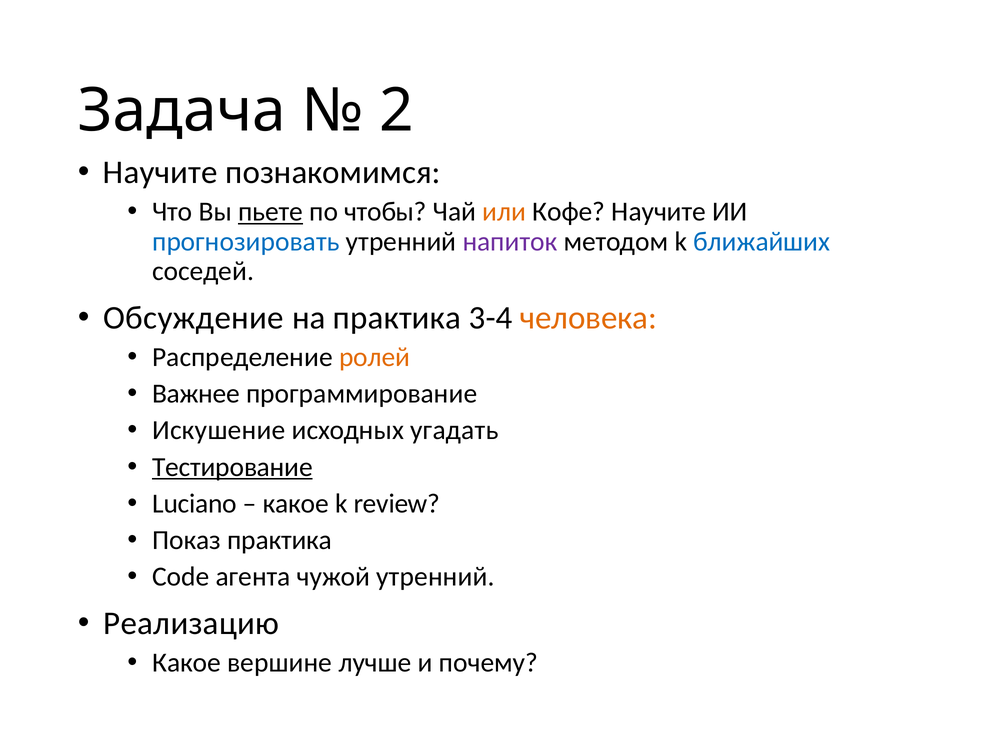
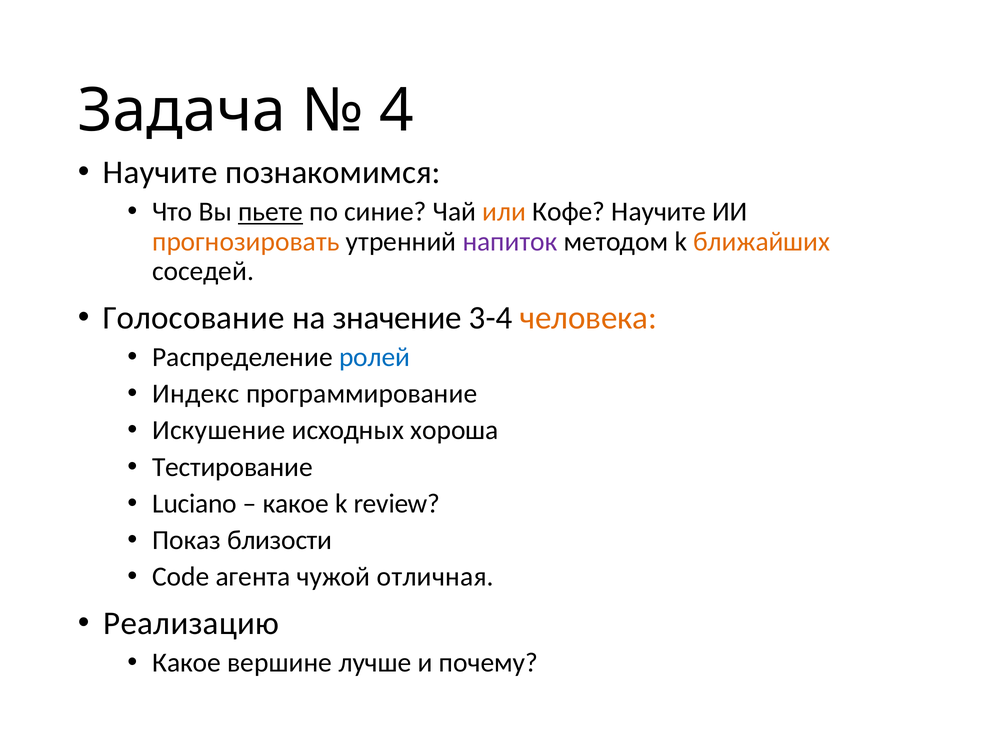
2: 2 -> 4
чтобы: чтобы -> синие
прогнозировать colour: blue -> orange
ближайших colour: blue -> orange
Обсуждение: Обсуждение -> Голосование
на практика: практика -> значение
ролей colour: orange -> blue
Важнее: Важнее -> Индекс
угадать: угадать -> хороша
Тестирование underline: present -> none
Показ практика: практика -> близости
чужой утренний: утренний -> отличная
